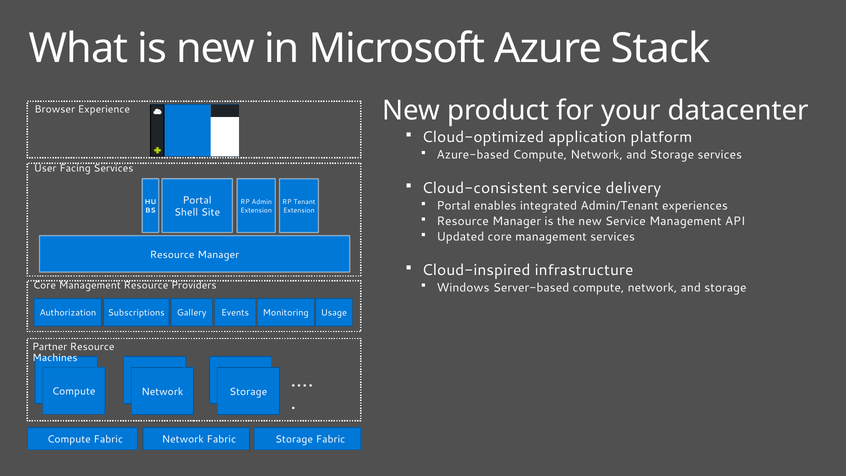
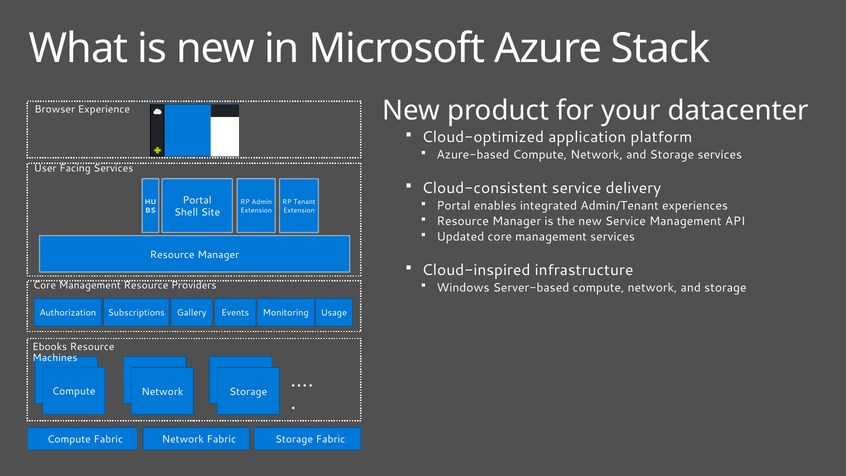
Partner: Partner -> Ebooks
